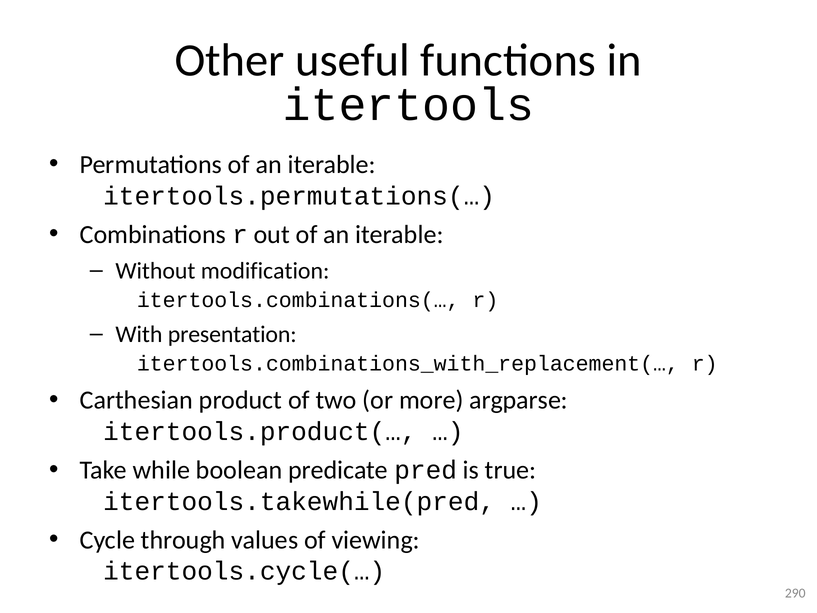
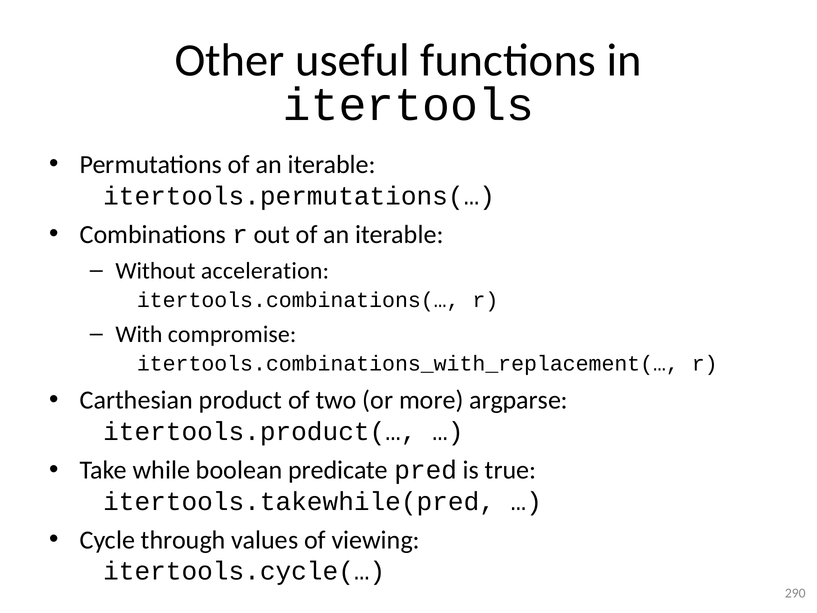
modification: modification -> acceleration
presentation: presentation -> compromise
